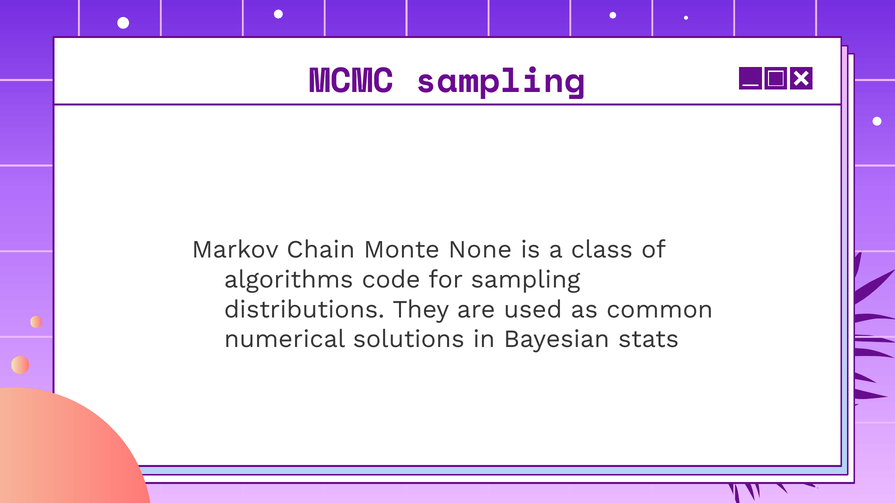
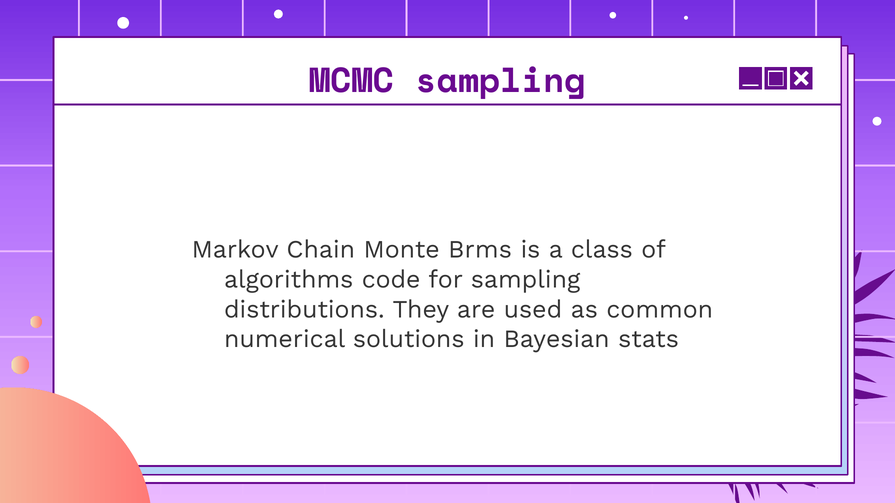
None: None -> Brms
